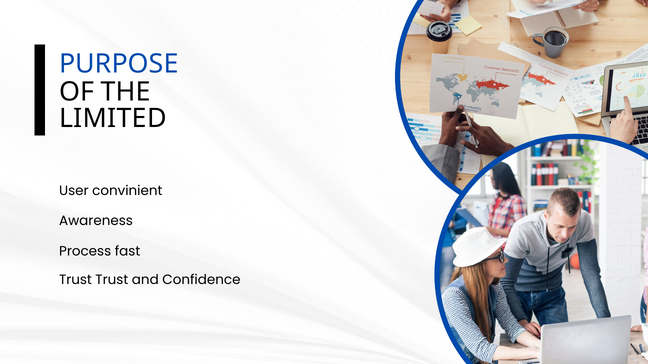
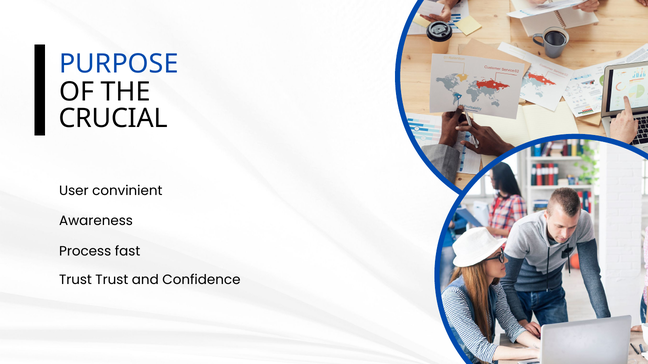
LIMITED: LIMITED -> CRUCIAL
